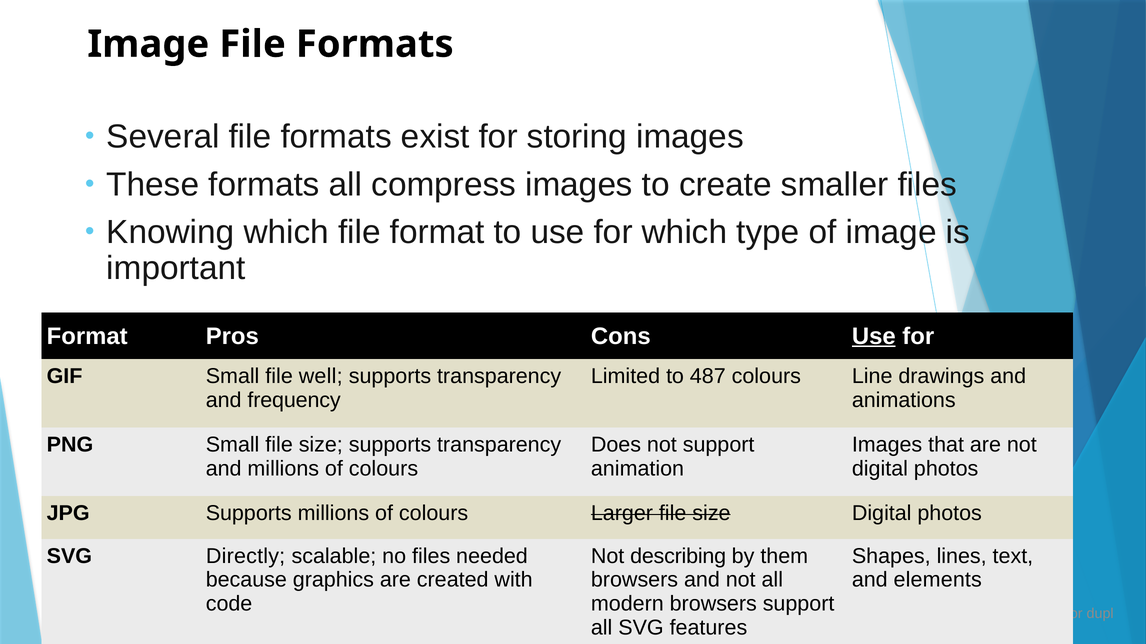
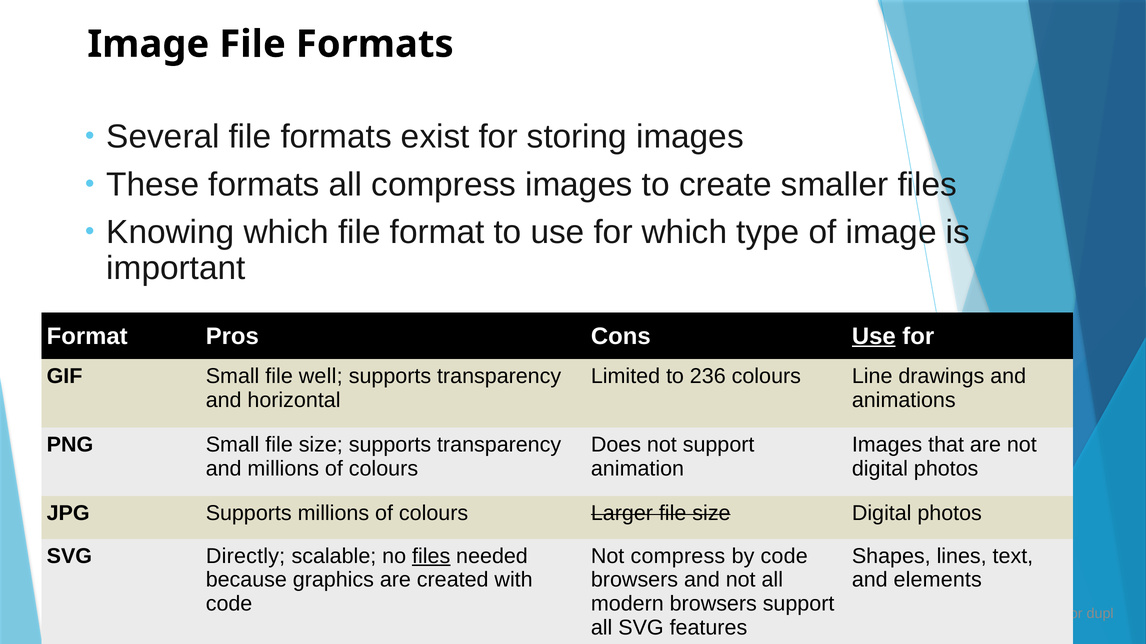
487: 487 -> 236
frequency: frequency -> horizontal
files at (431, 556) underline: none -> present
Not describing: describing -> compress
by them: them -> code
